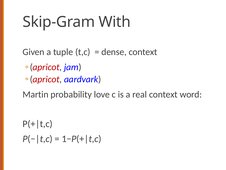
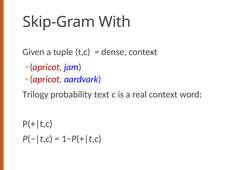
Martin: Martin -> Trilogy
love: love -> text
